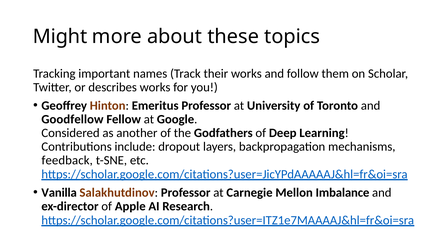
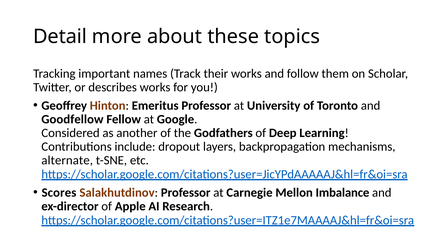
Might: Might -> Detail
feedback: feedback -> alternate
Vanilla: Vanilla -> Scores
